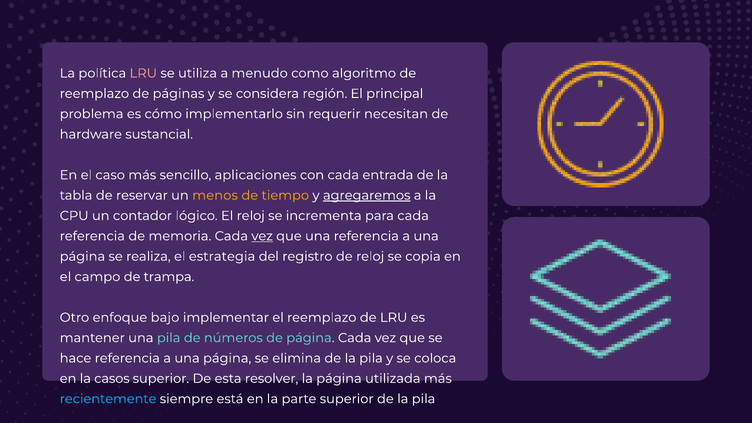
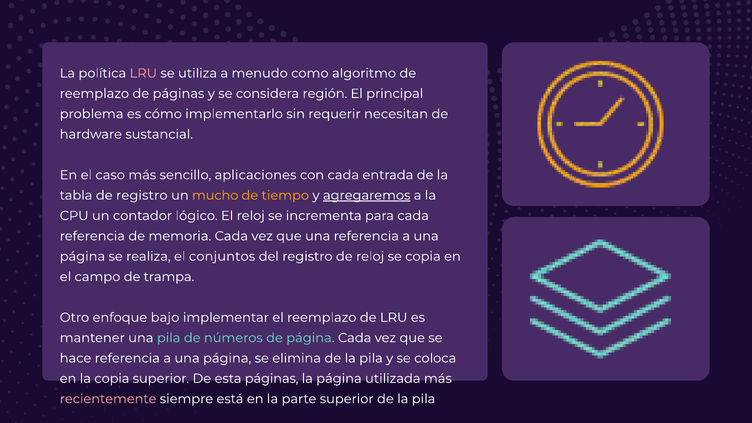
de reservar: reservar -> registro
menos: menos -> mucho
vez at (262, 236) underline: present -> none
estrategia: estrategia -> conjuntos
la casos: casos -> copia
esta resolver: resolver -> páginas
recientemente colour: light blue -> pink
